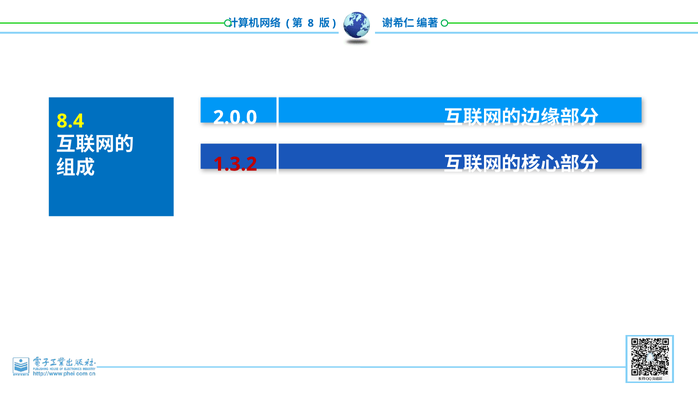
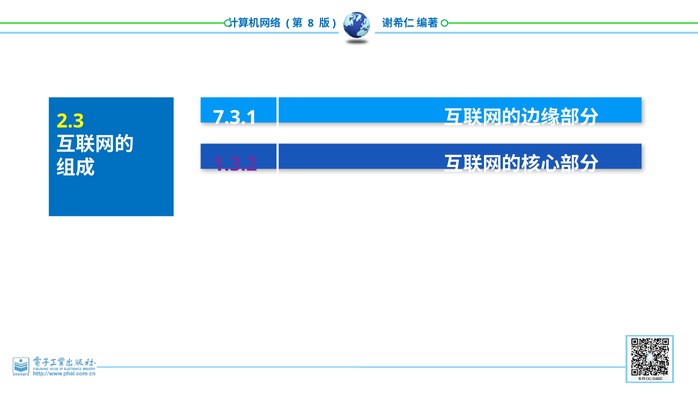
2.0.0: 2.0.0 -> 7.3.1
8.4: 8.4 -> 2.3
1.3.2 colour: red -> purple
